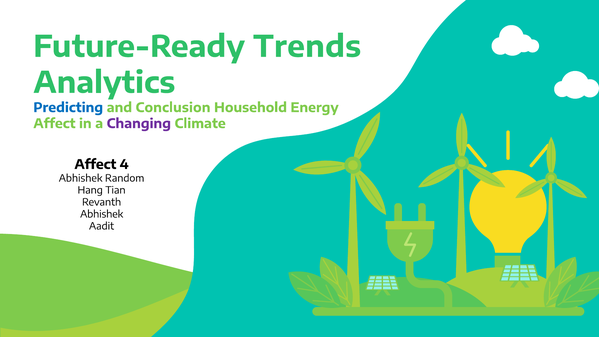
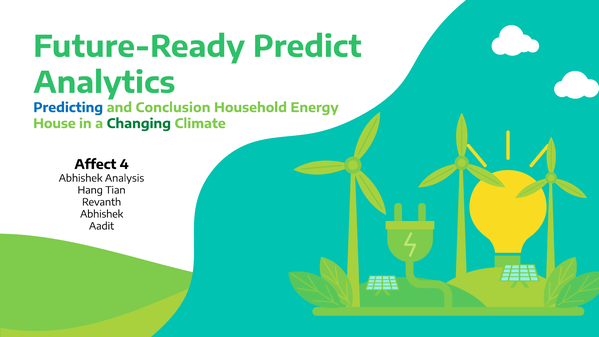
Trends: Trends -> Predict
Affect at (54, 124): Affect -> House
Changing colour: purple -> green
Random: Random -> Analysis
